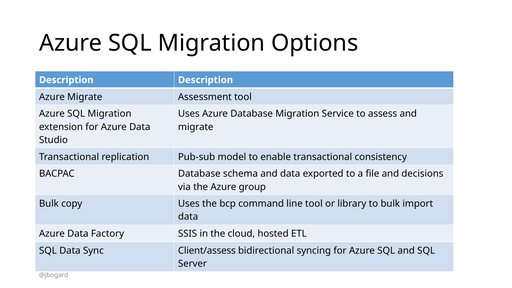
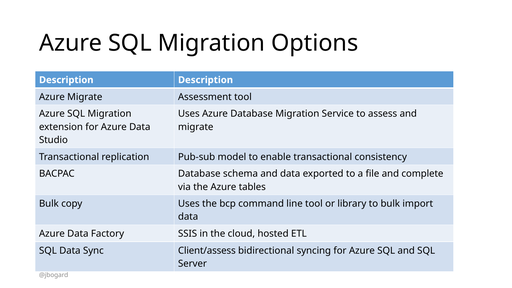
decisions: decisions -> complete
group: group -> tables
